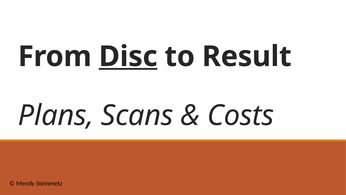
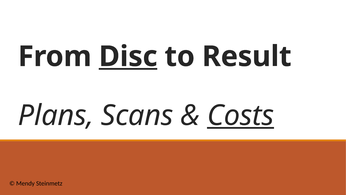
Costs underline: none -> present
